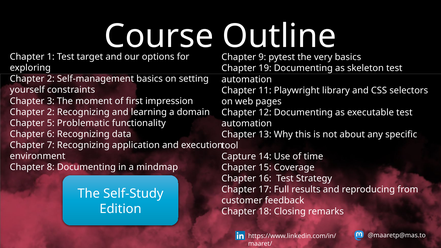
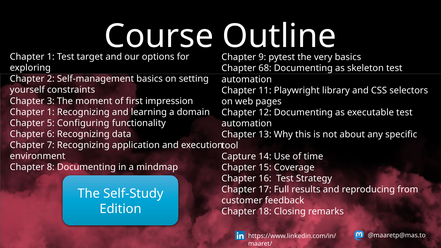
19: 19 -> 68
2 at (51, 112): 2 -> 1
Problematic: Problematic -> Configuring
